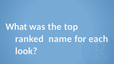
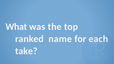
look: look -> take
